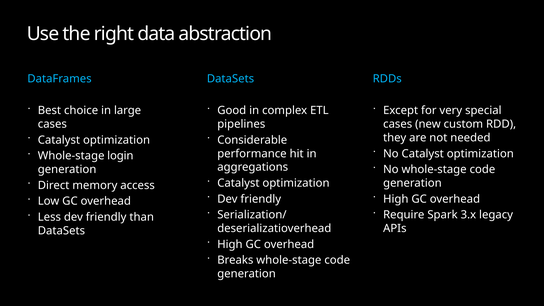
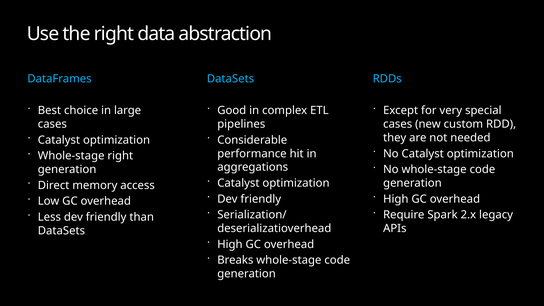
Whole-stage login: login -> right
3.x: 3.x -> 2.x
